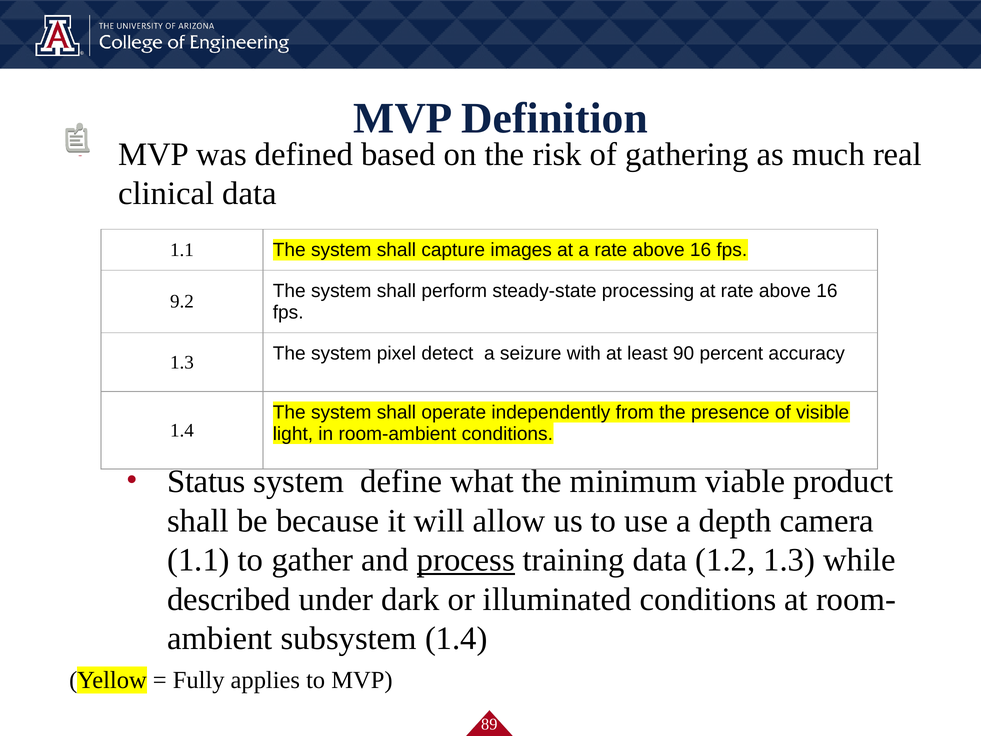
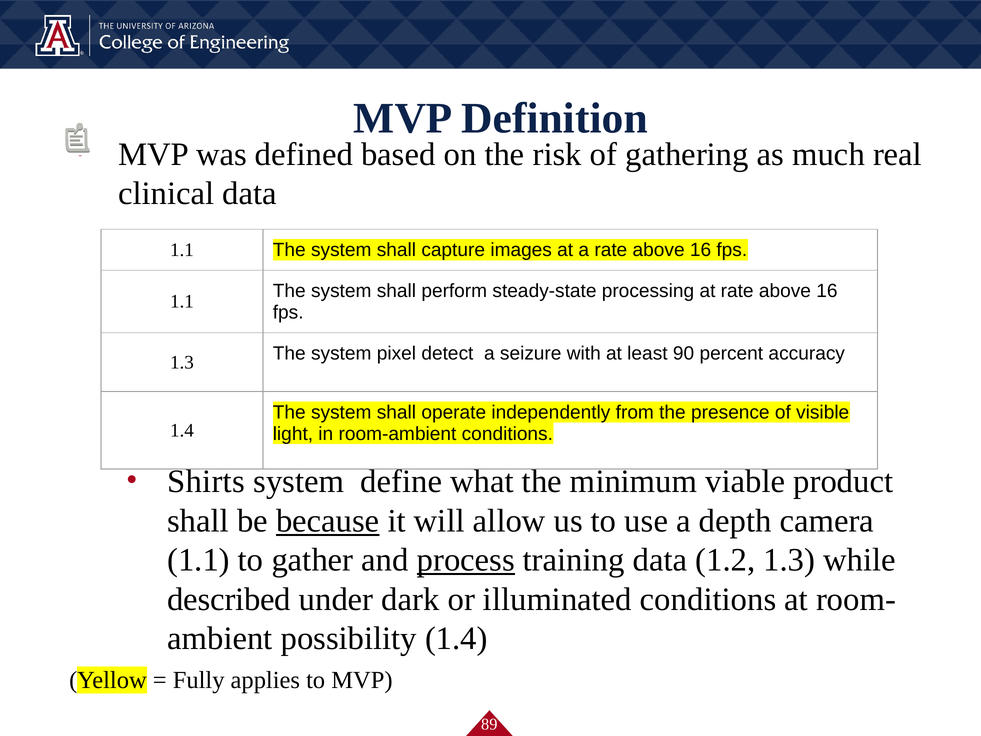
9.2 at (182, 302): 9.2 -> 1.1
Status: Status -> Shirts
because underline: none -> present
subsystem: subsystem -> possibility
